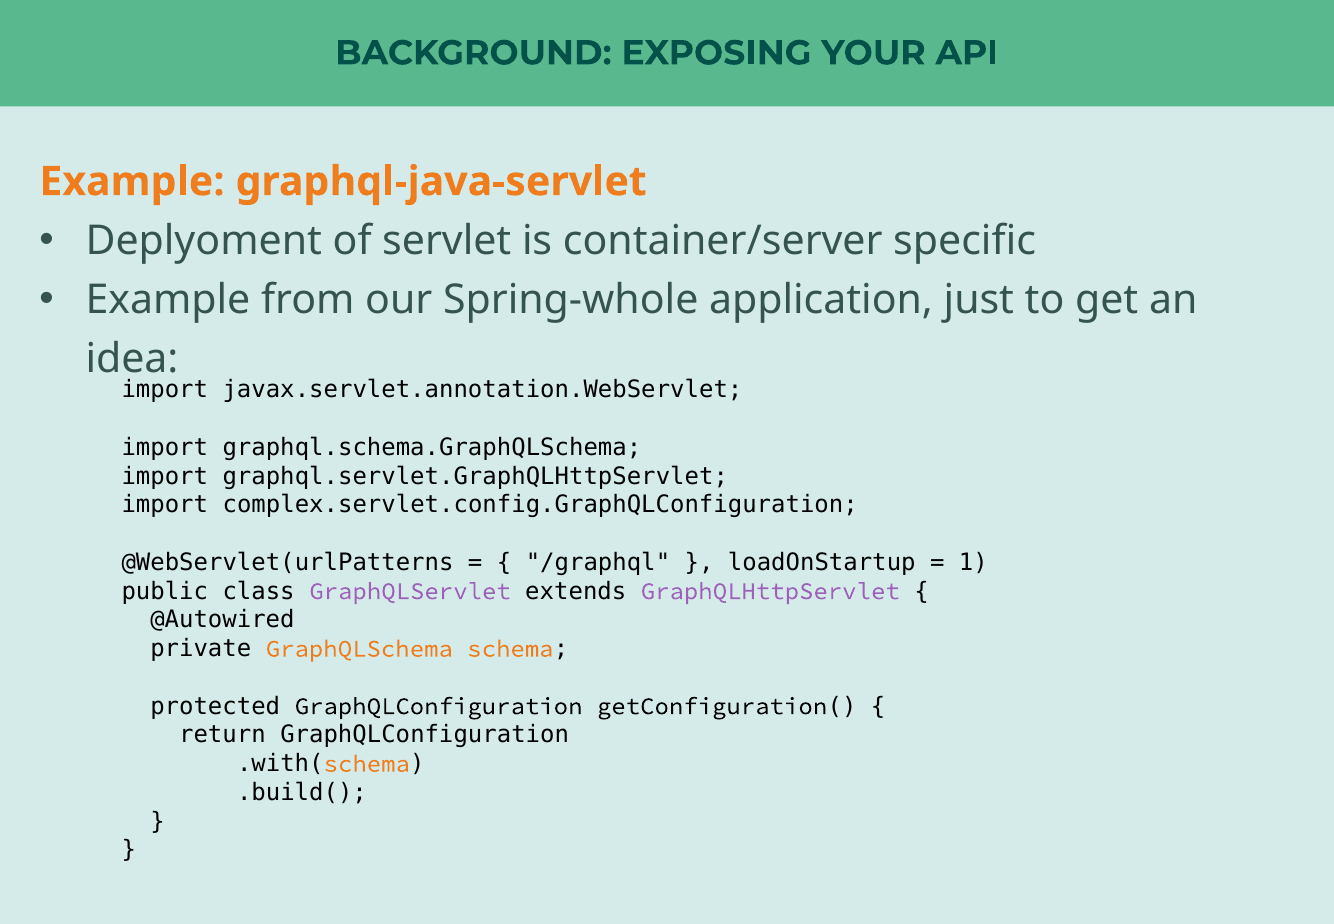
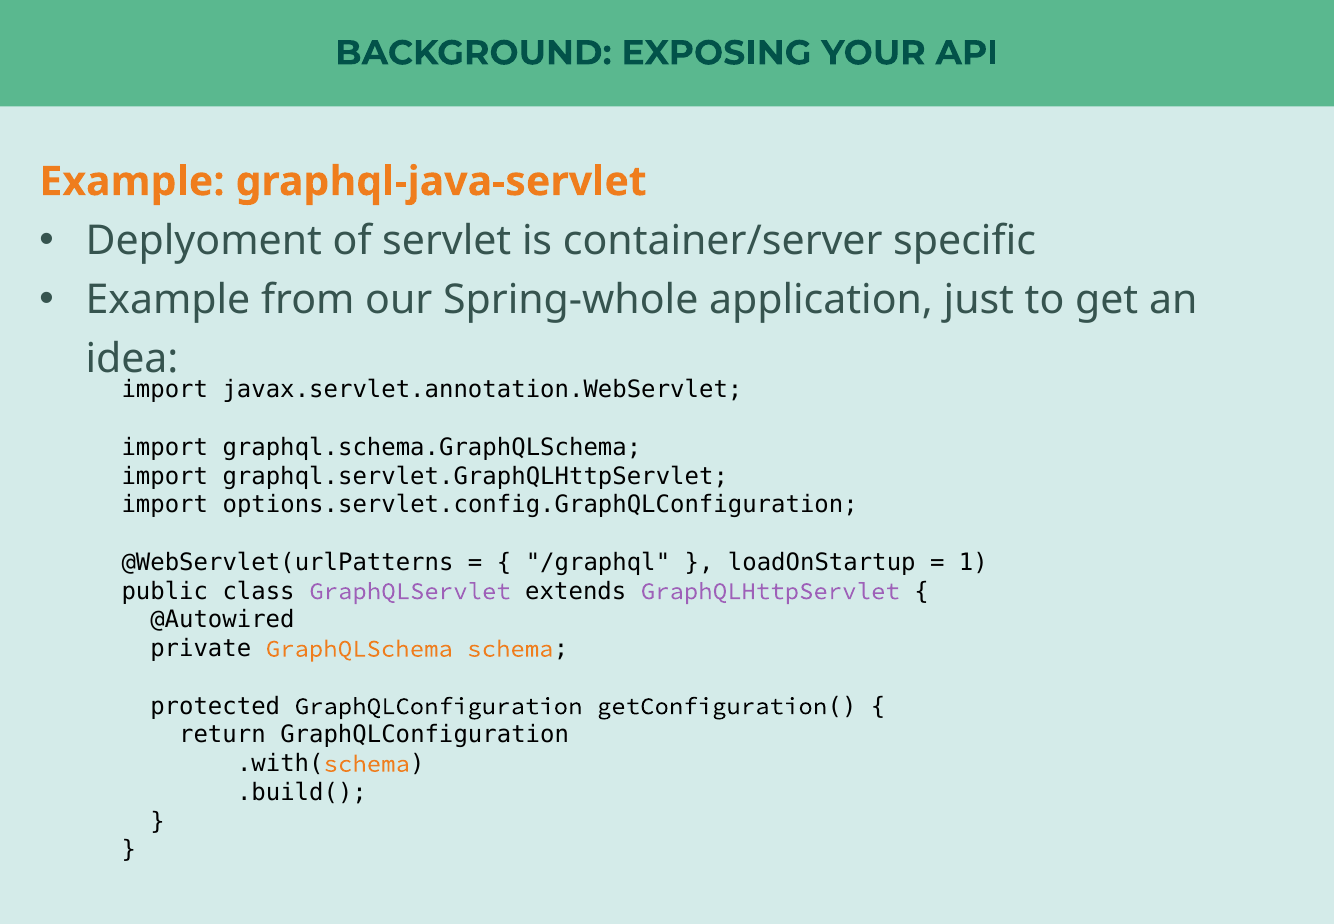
complex.servlet.config.GraphQLConfiguration: complex.servlet.config.GraphQLConfiguration -> options.servlet.config.GraphQLConfiguration
